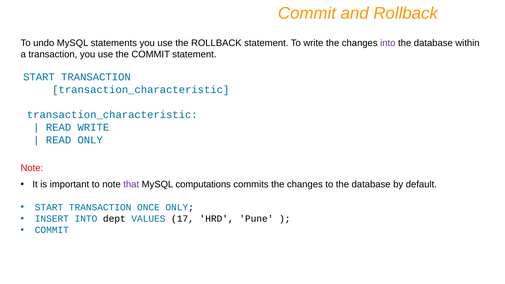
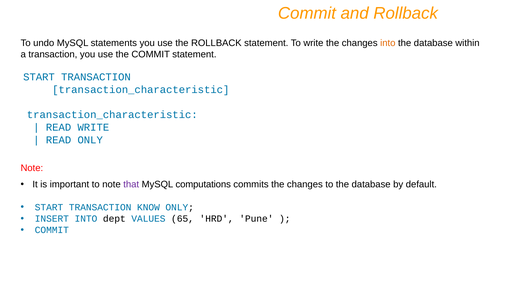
into at (388, 43) colour: purple -> orange
ONCE: ONCE -> KNOW
17: 17 -> 65
